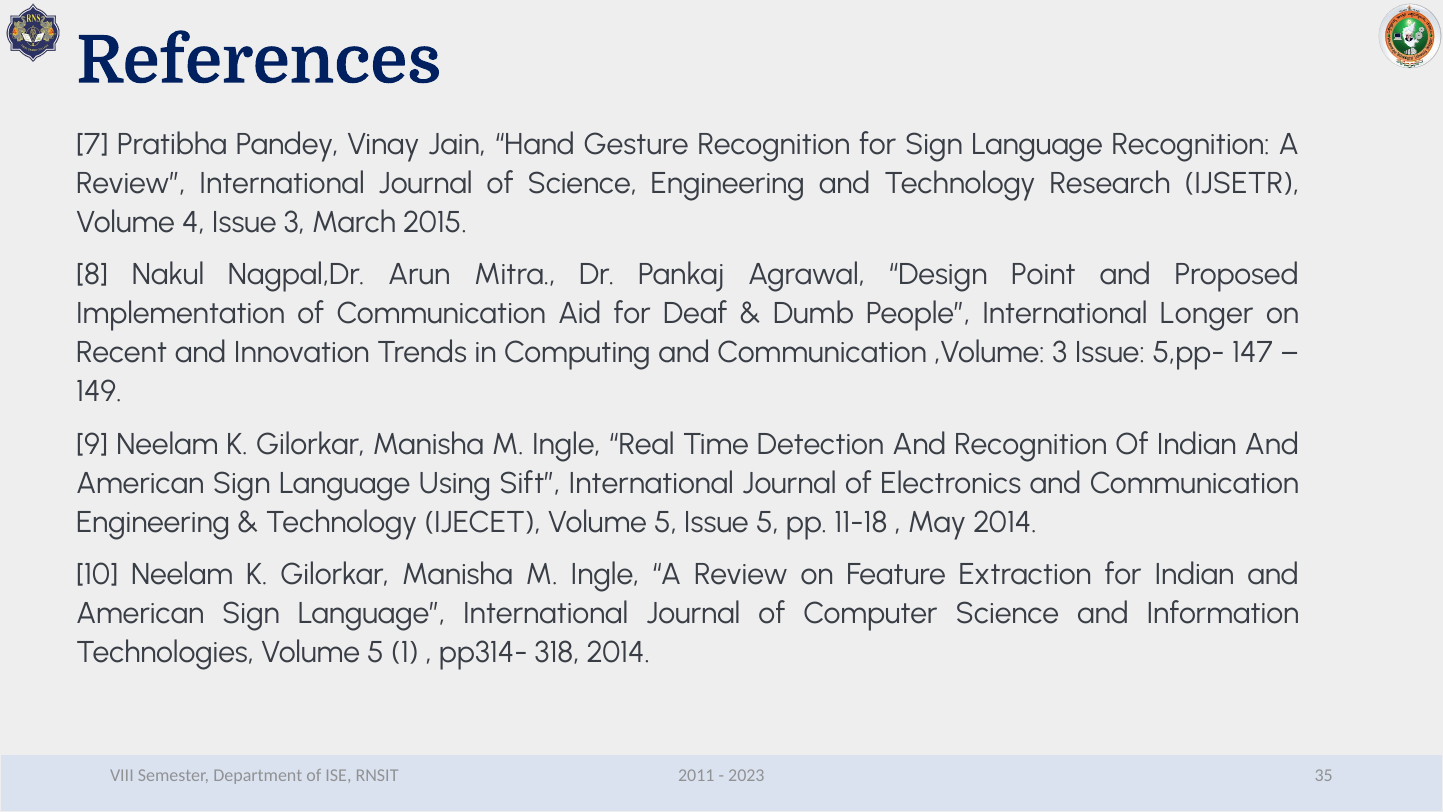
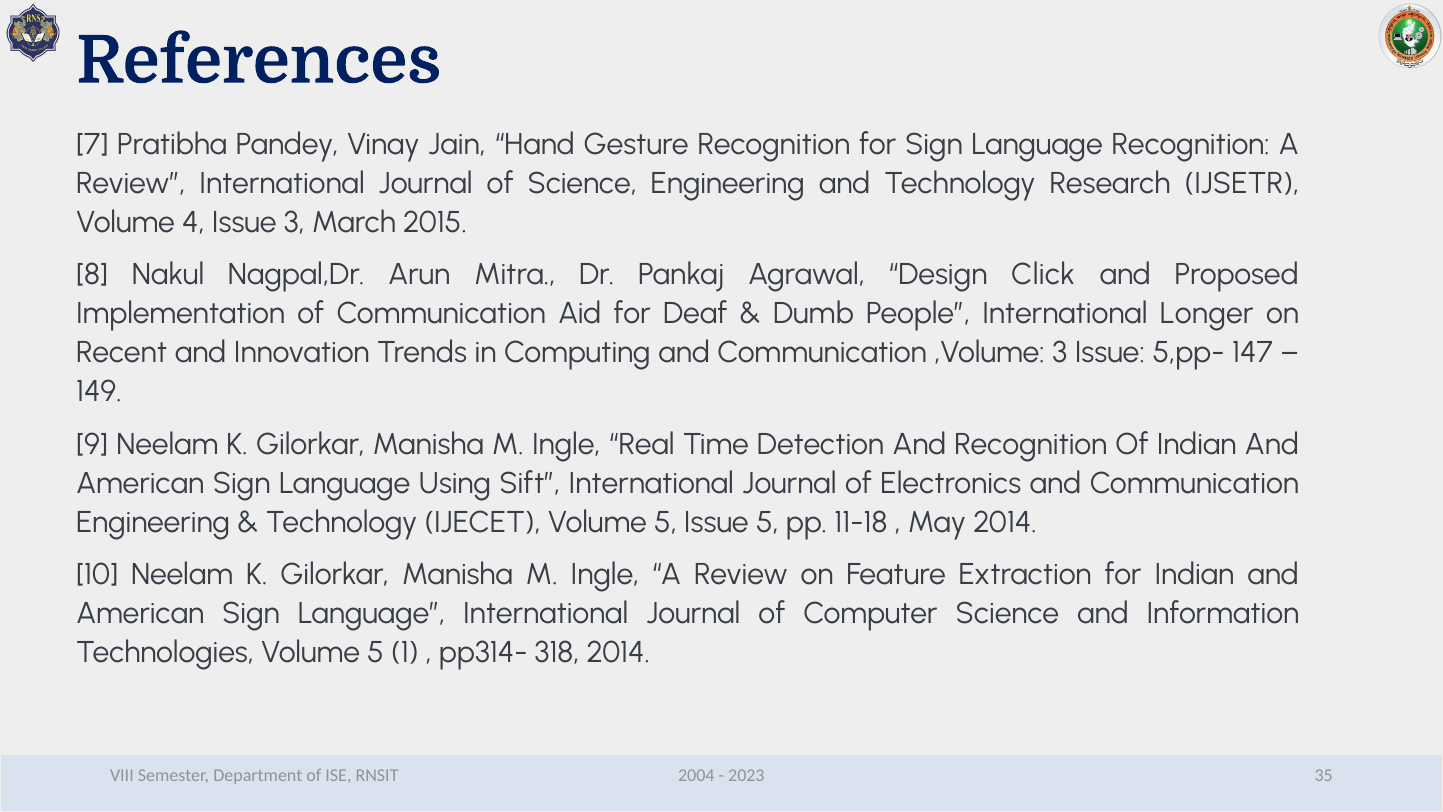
Point: Point -> Click
2011: 2011 -> 2004
